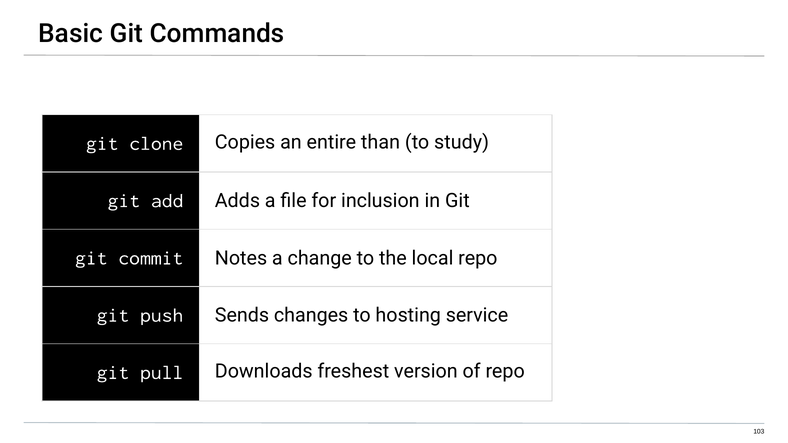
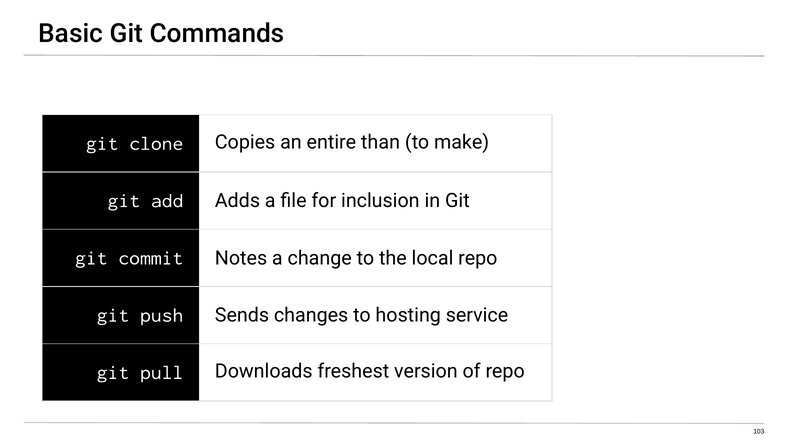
study: study -> make
